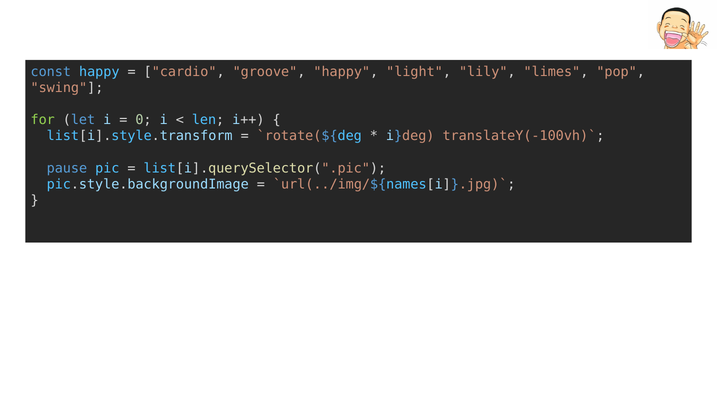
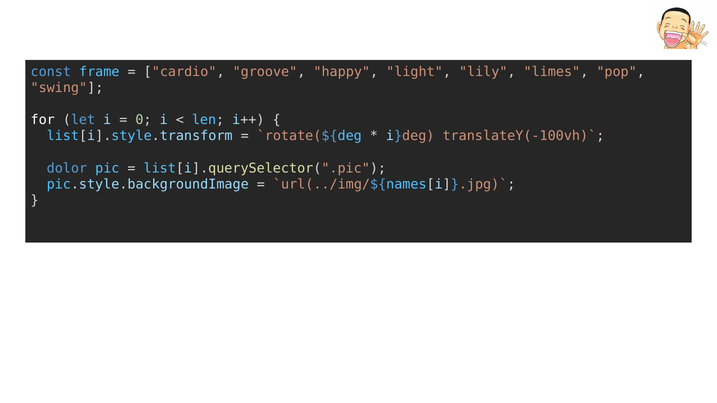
const happy: happy -> frame
for colour: light green -> white
pause: pause -> dolor
